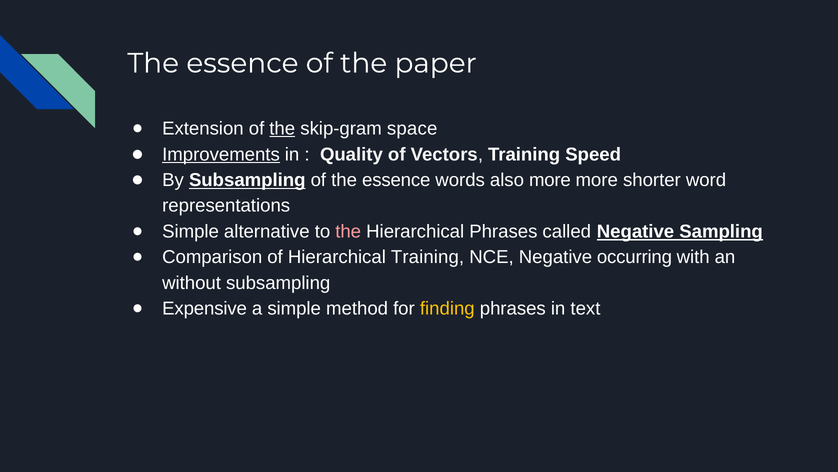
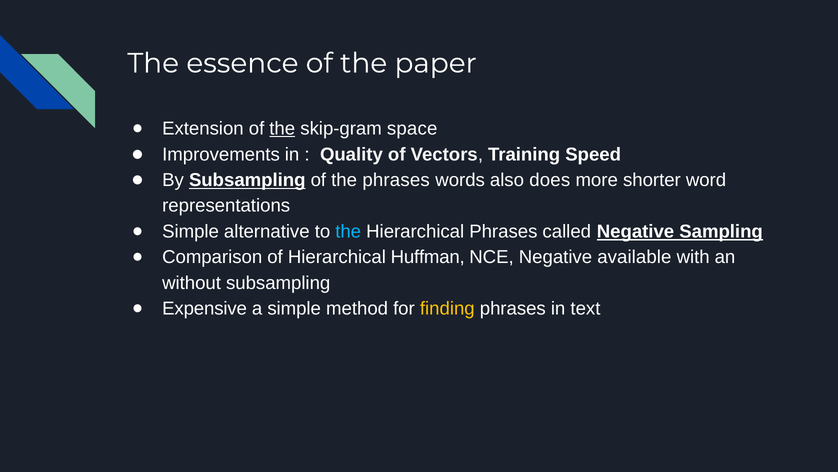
Improvements underline: present -> none
of the essence: essence -> phrases
also more: more -> does
the at (348, 231) colour: pink -> light blue
Hierarchical Training: Training -> Huffman
occurring: occurring -> available
